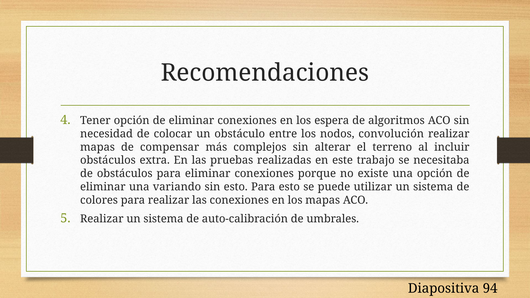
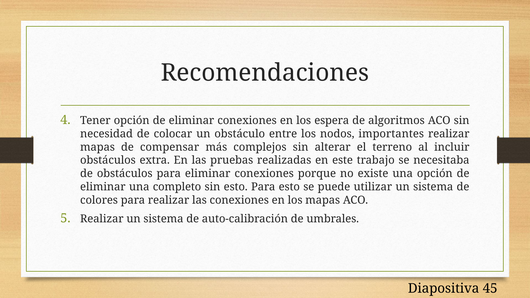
convolución: convolución -> importantes
variando: variando -> completo
94: 94 -> 45
